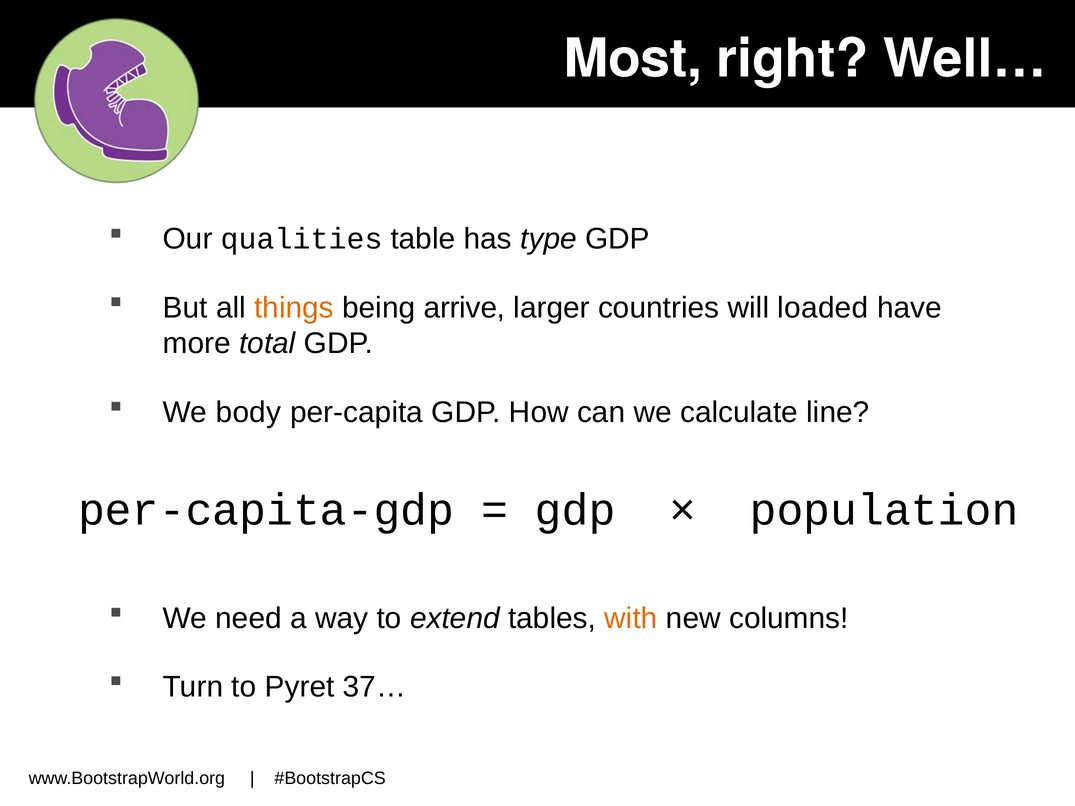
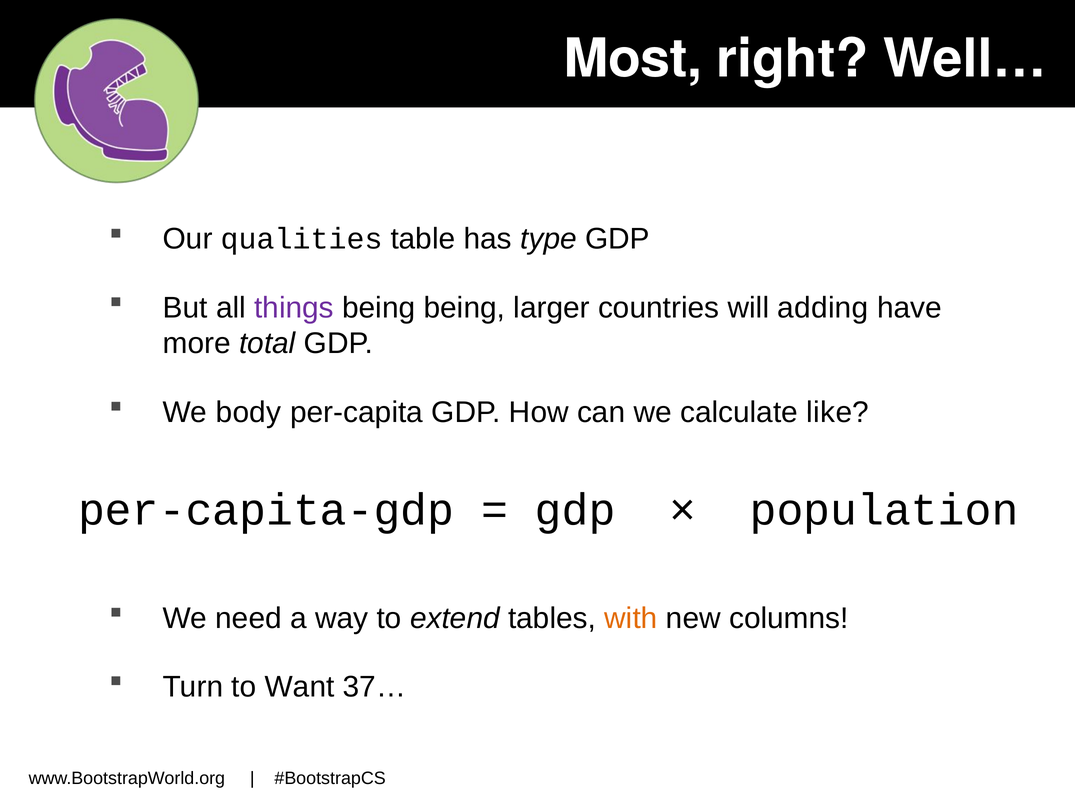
things colour: orange -> purple
being arrive: arrive -> being
loaded: loaded -> adding
line: line -> like
Pyret: Pyret -> Want
